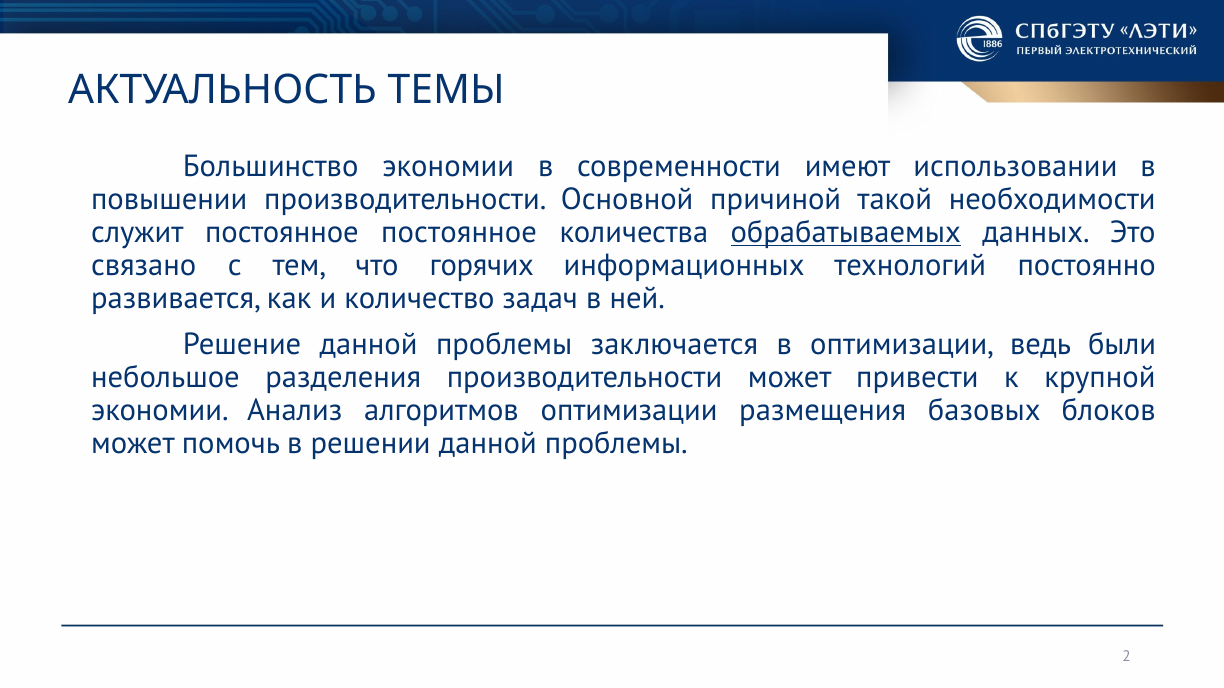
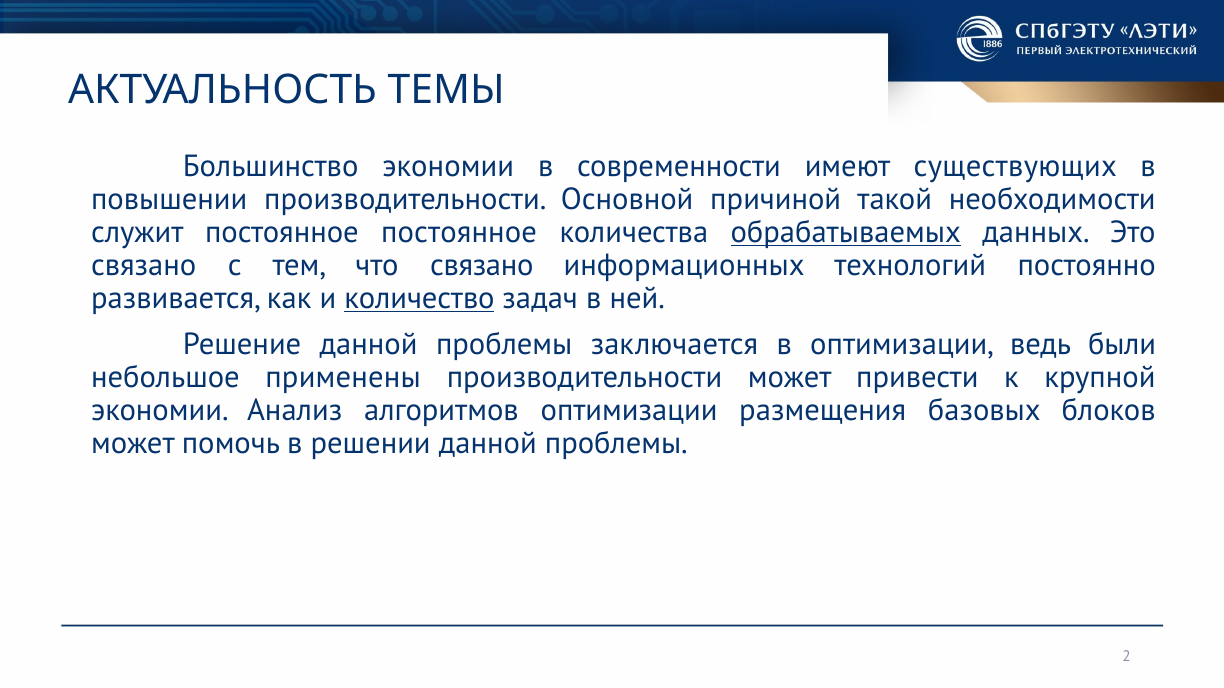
использовании: использовании -> существующих
что горячих: горячих -> связано
количество underline: none -> present
разделения: разделения -> применены
